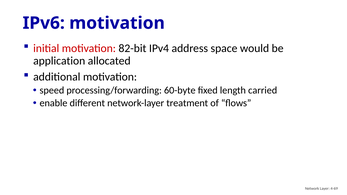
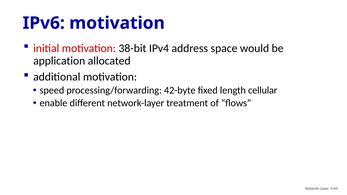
82-bit: 82-bit -> 38-bit
60-byte: 60-byte -> 42-byte
carried: carried -> cellular
